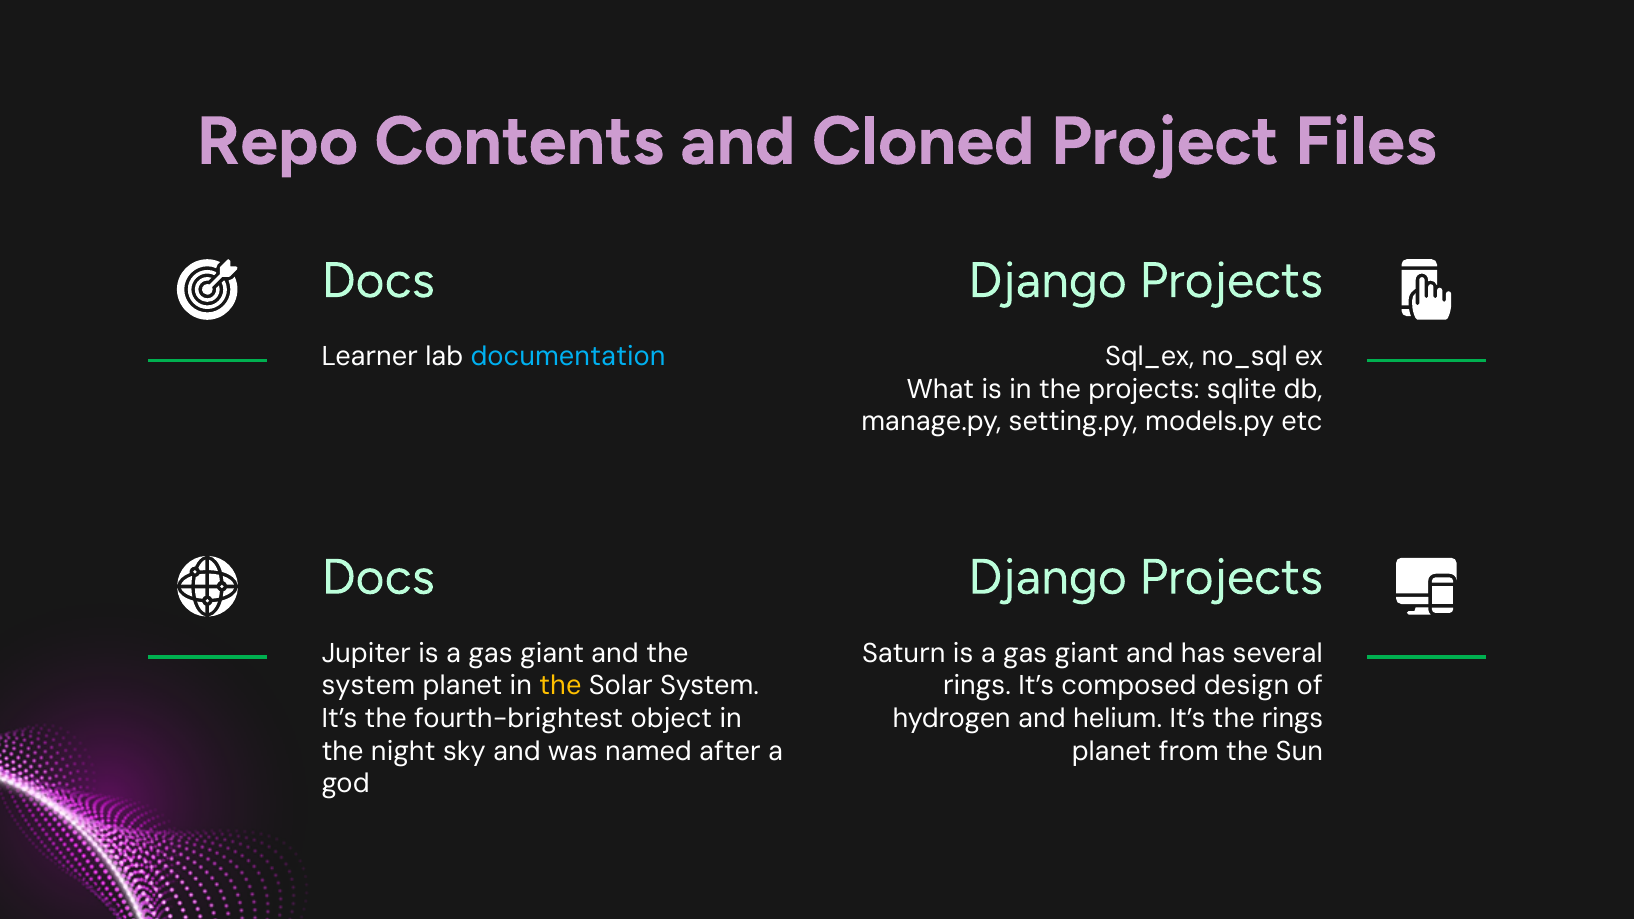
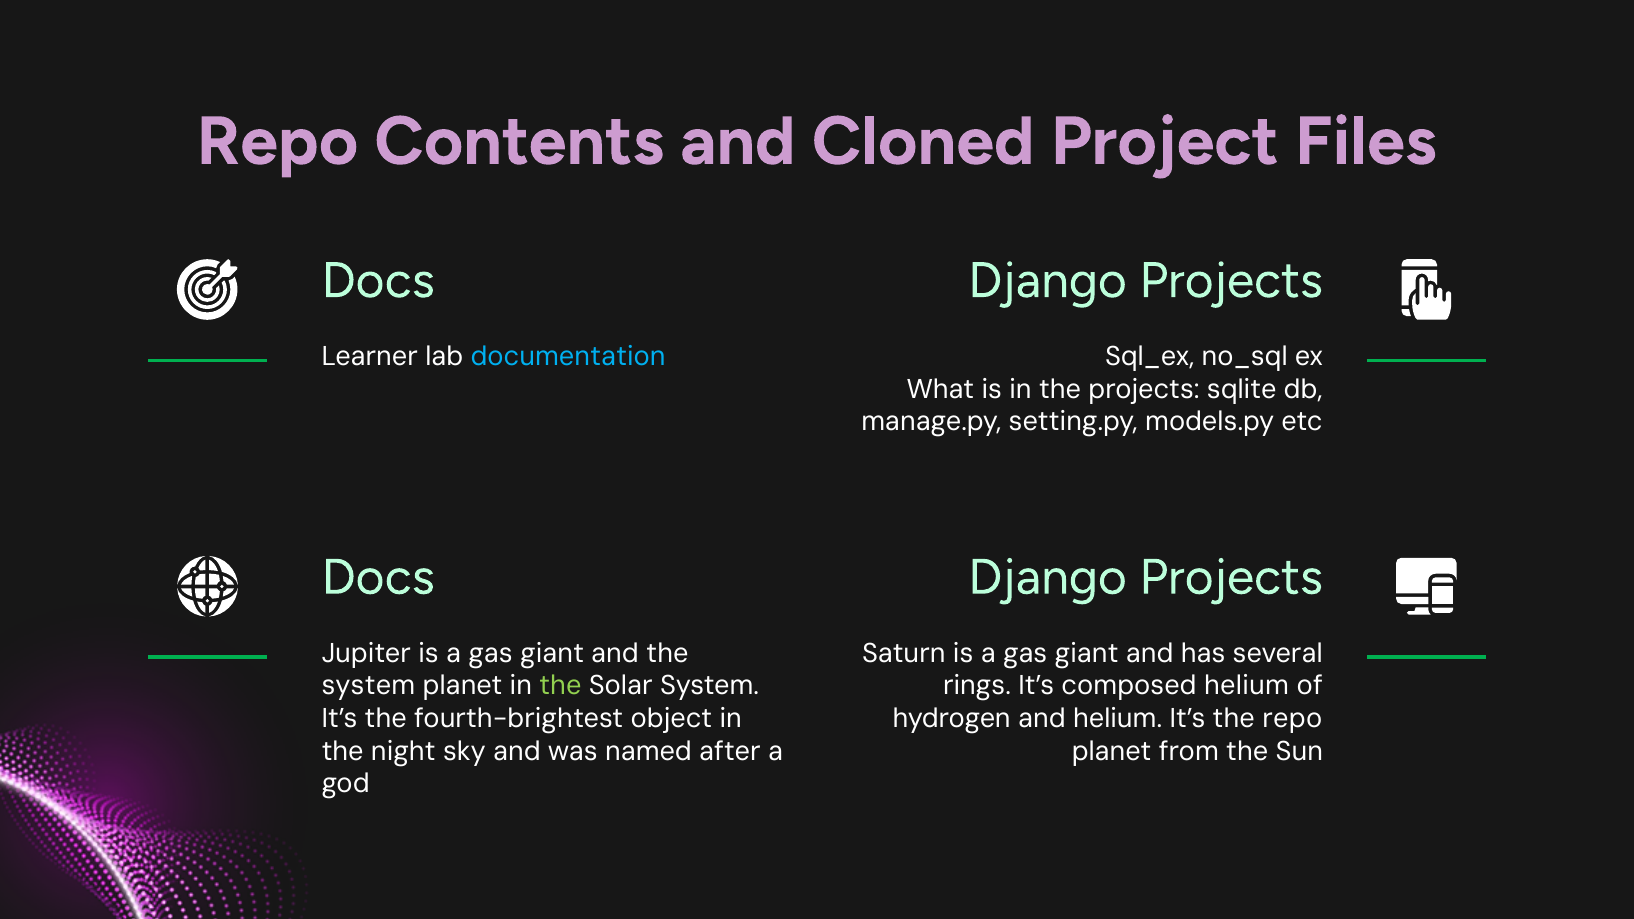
the at (560, 686) colour: yellow -> light green
composed design: design -> helium
the rings: rings -> repo
